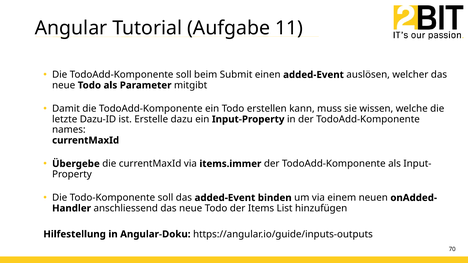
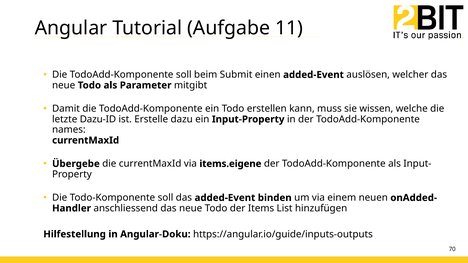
items.immer: items.immer -> items.eigene
